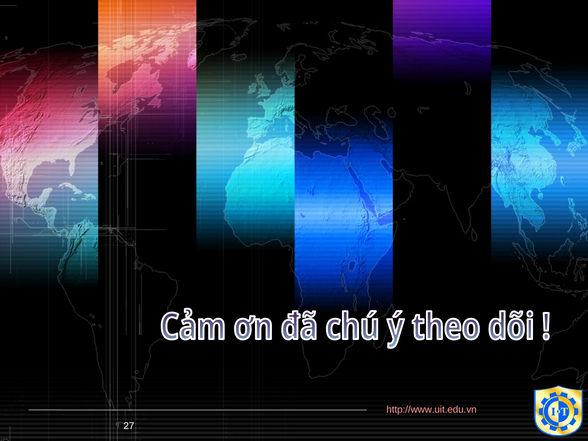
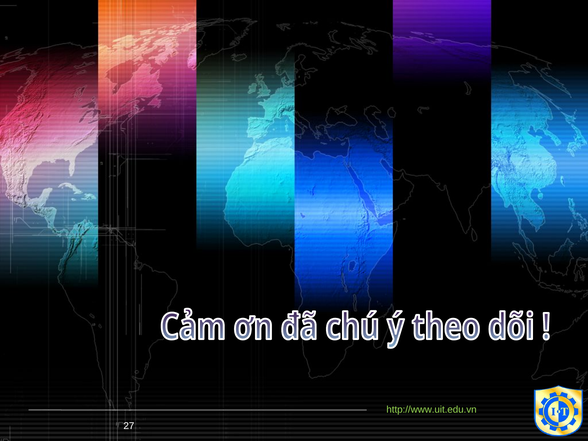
http://www.uit.edu.vn colour: pink -> light green
